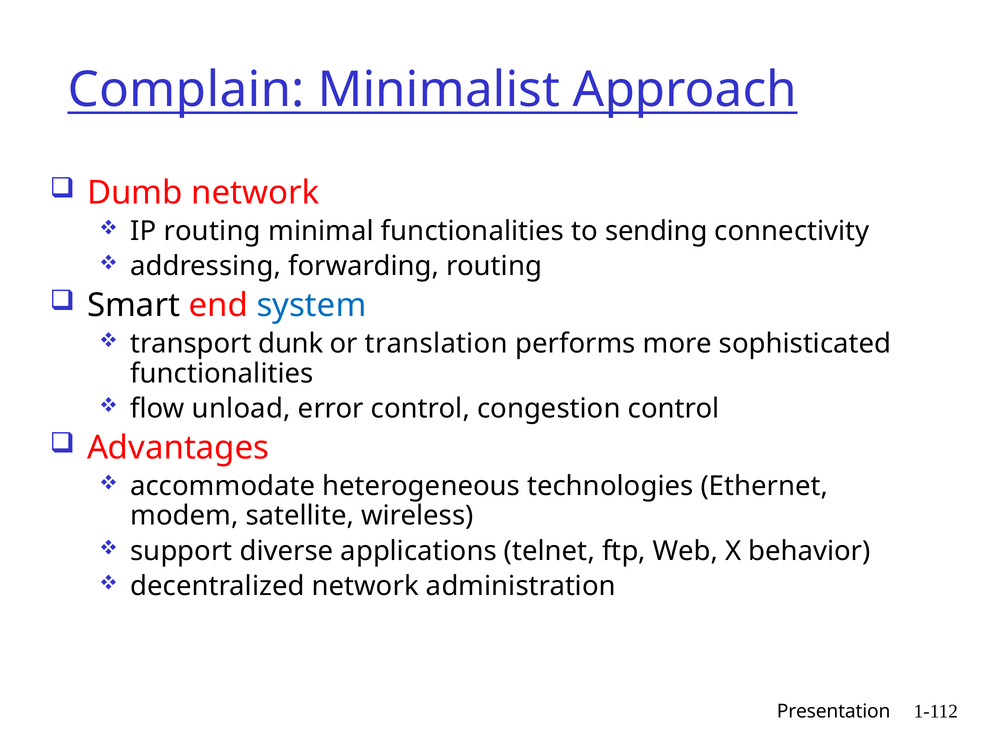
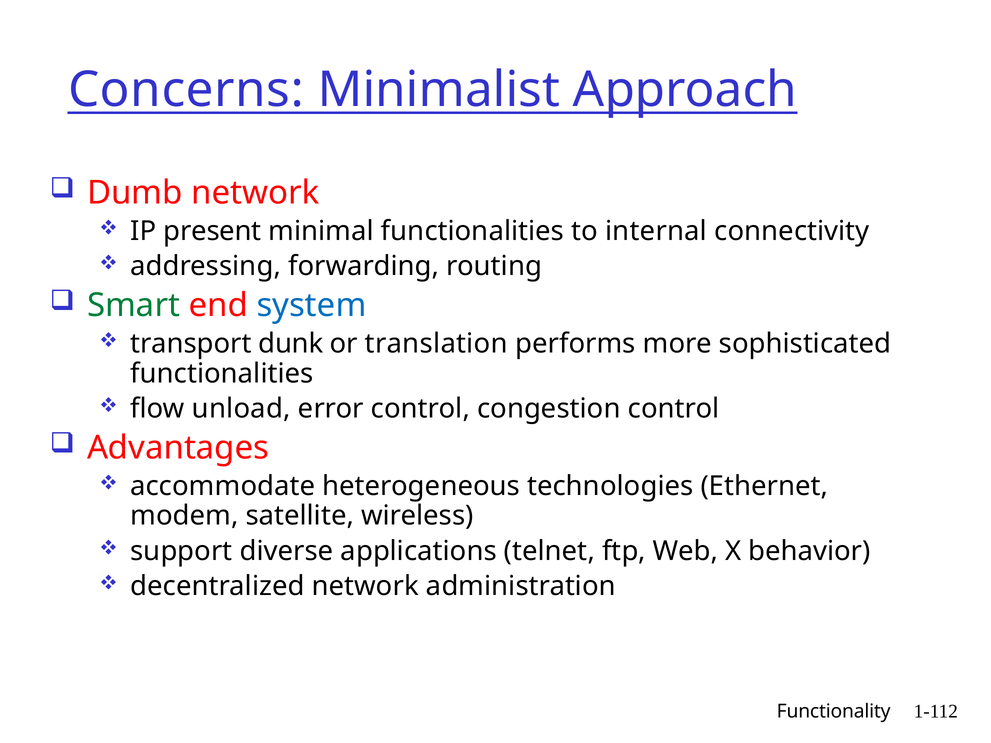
Complain: Complain -> Concerns
IP routing: routing -> present
sending: sending -> internal
Smart colour: black -> green
Presentation: Presentation -> Functionality
